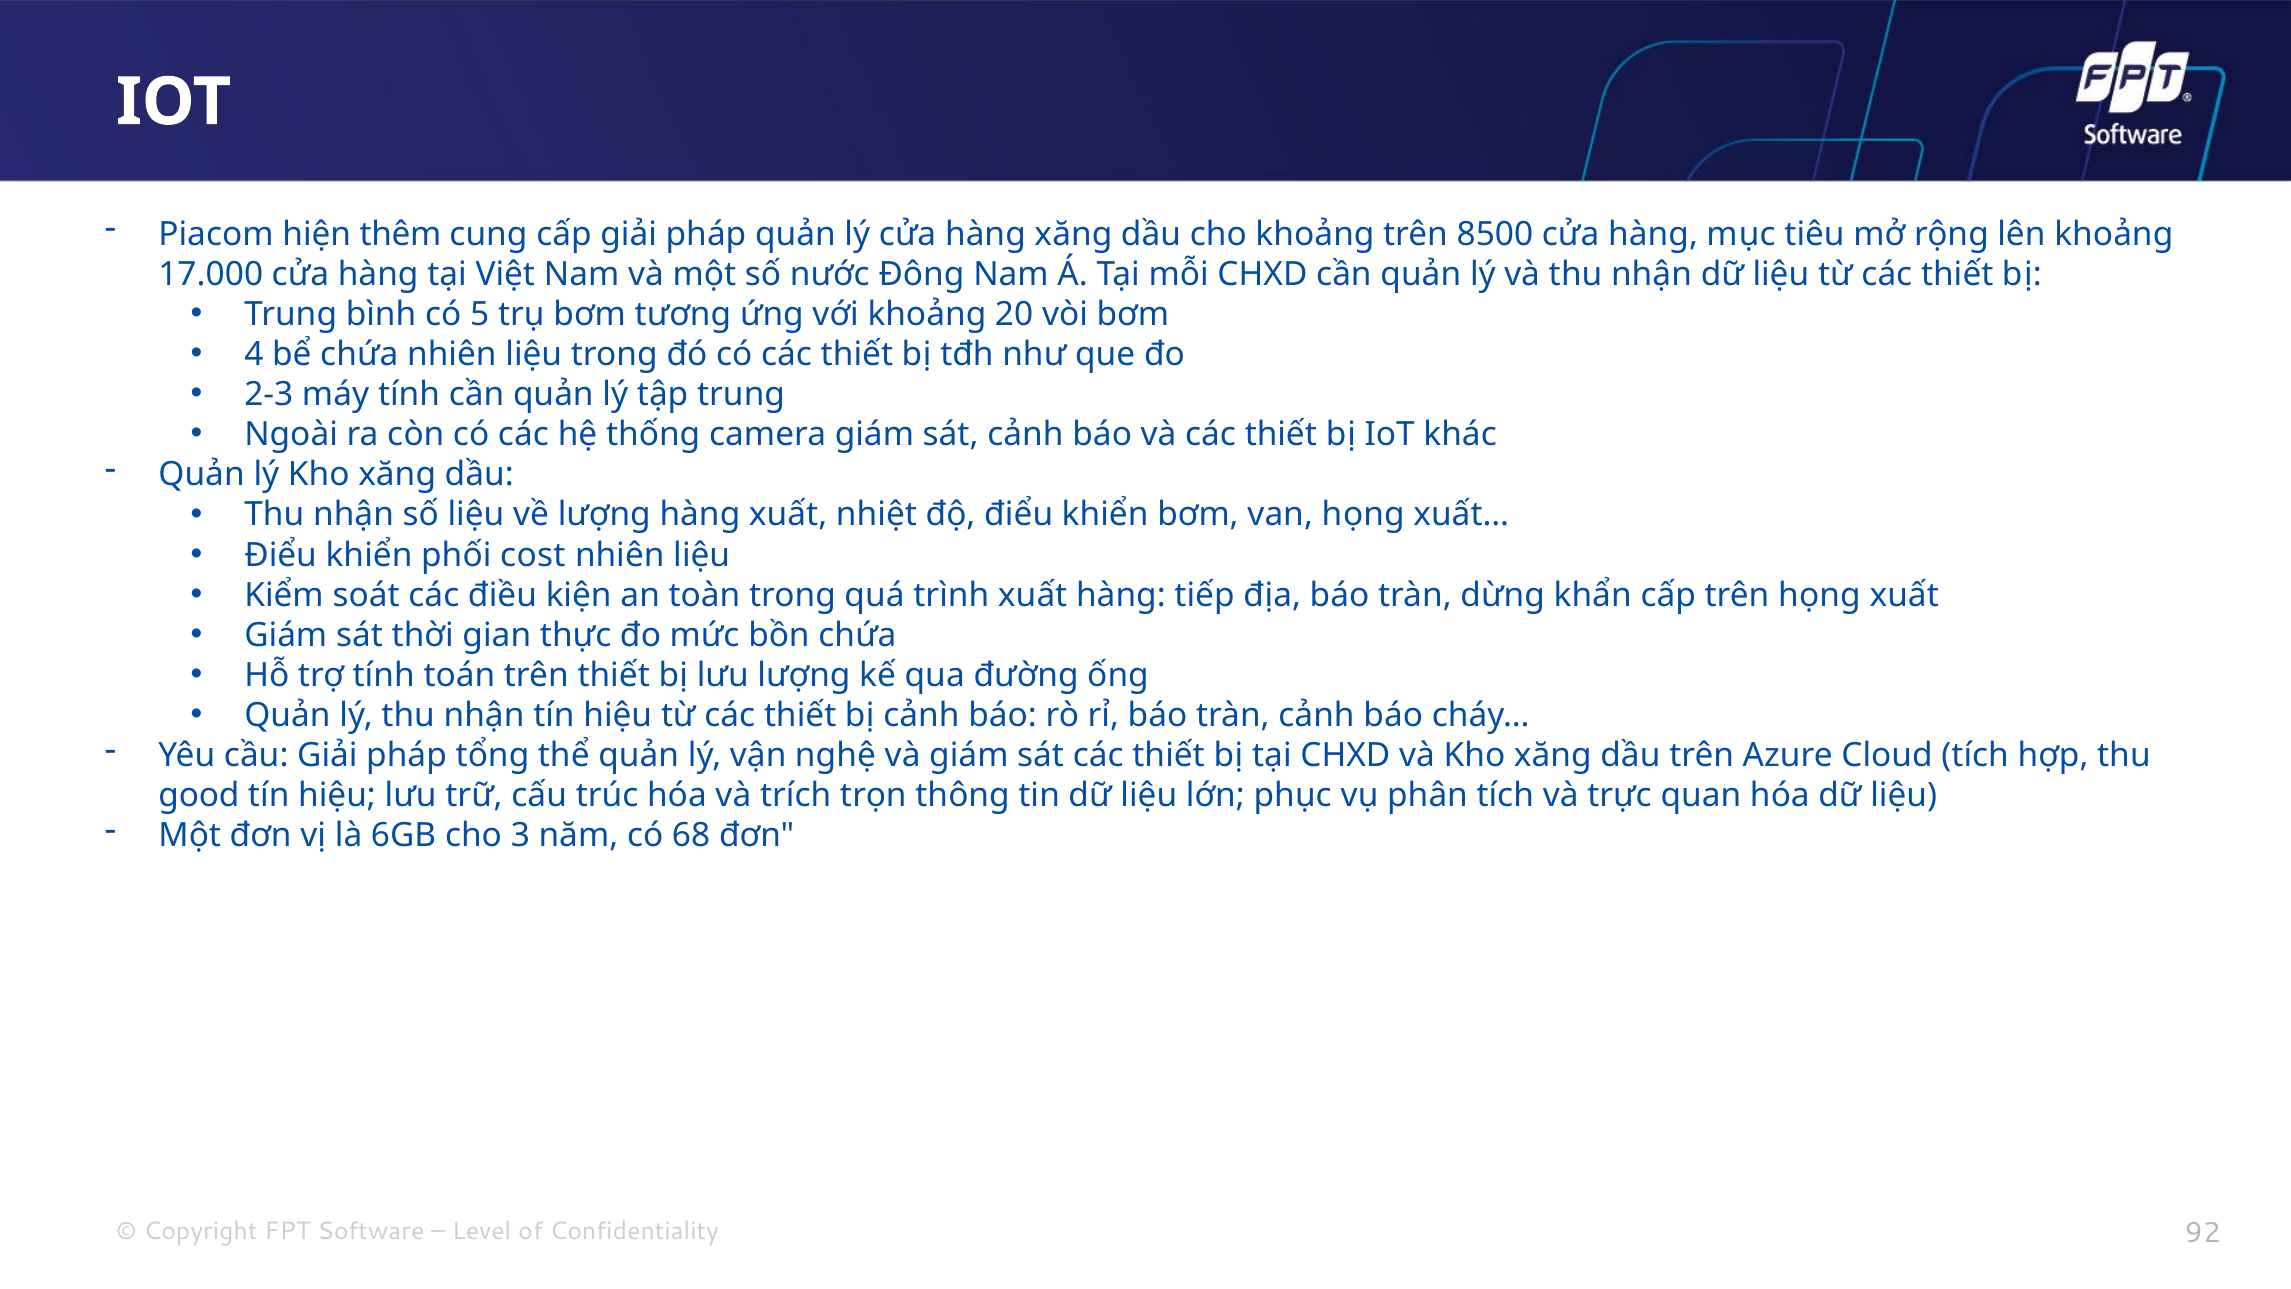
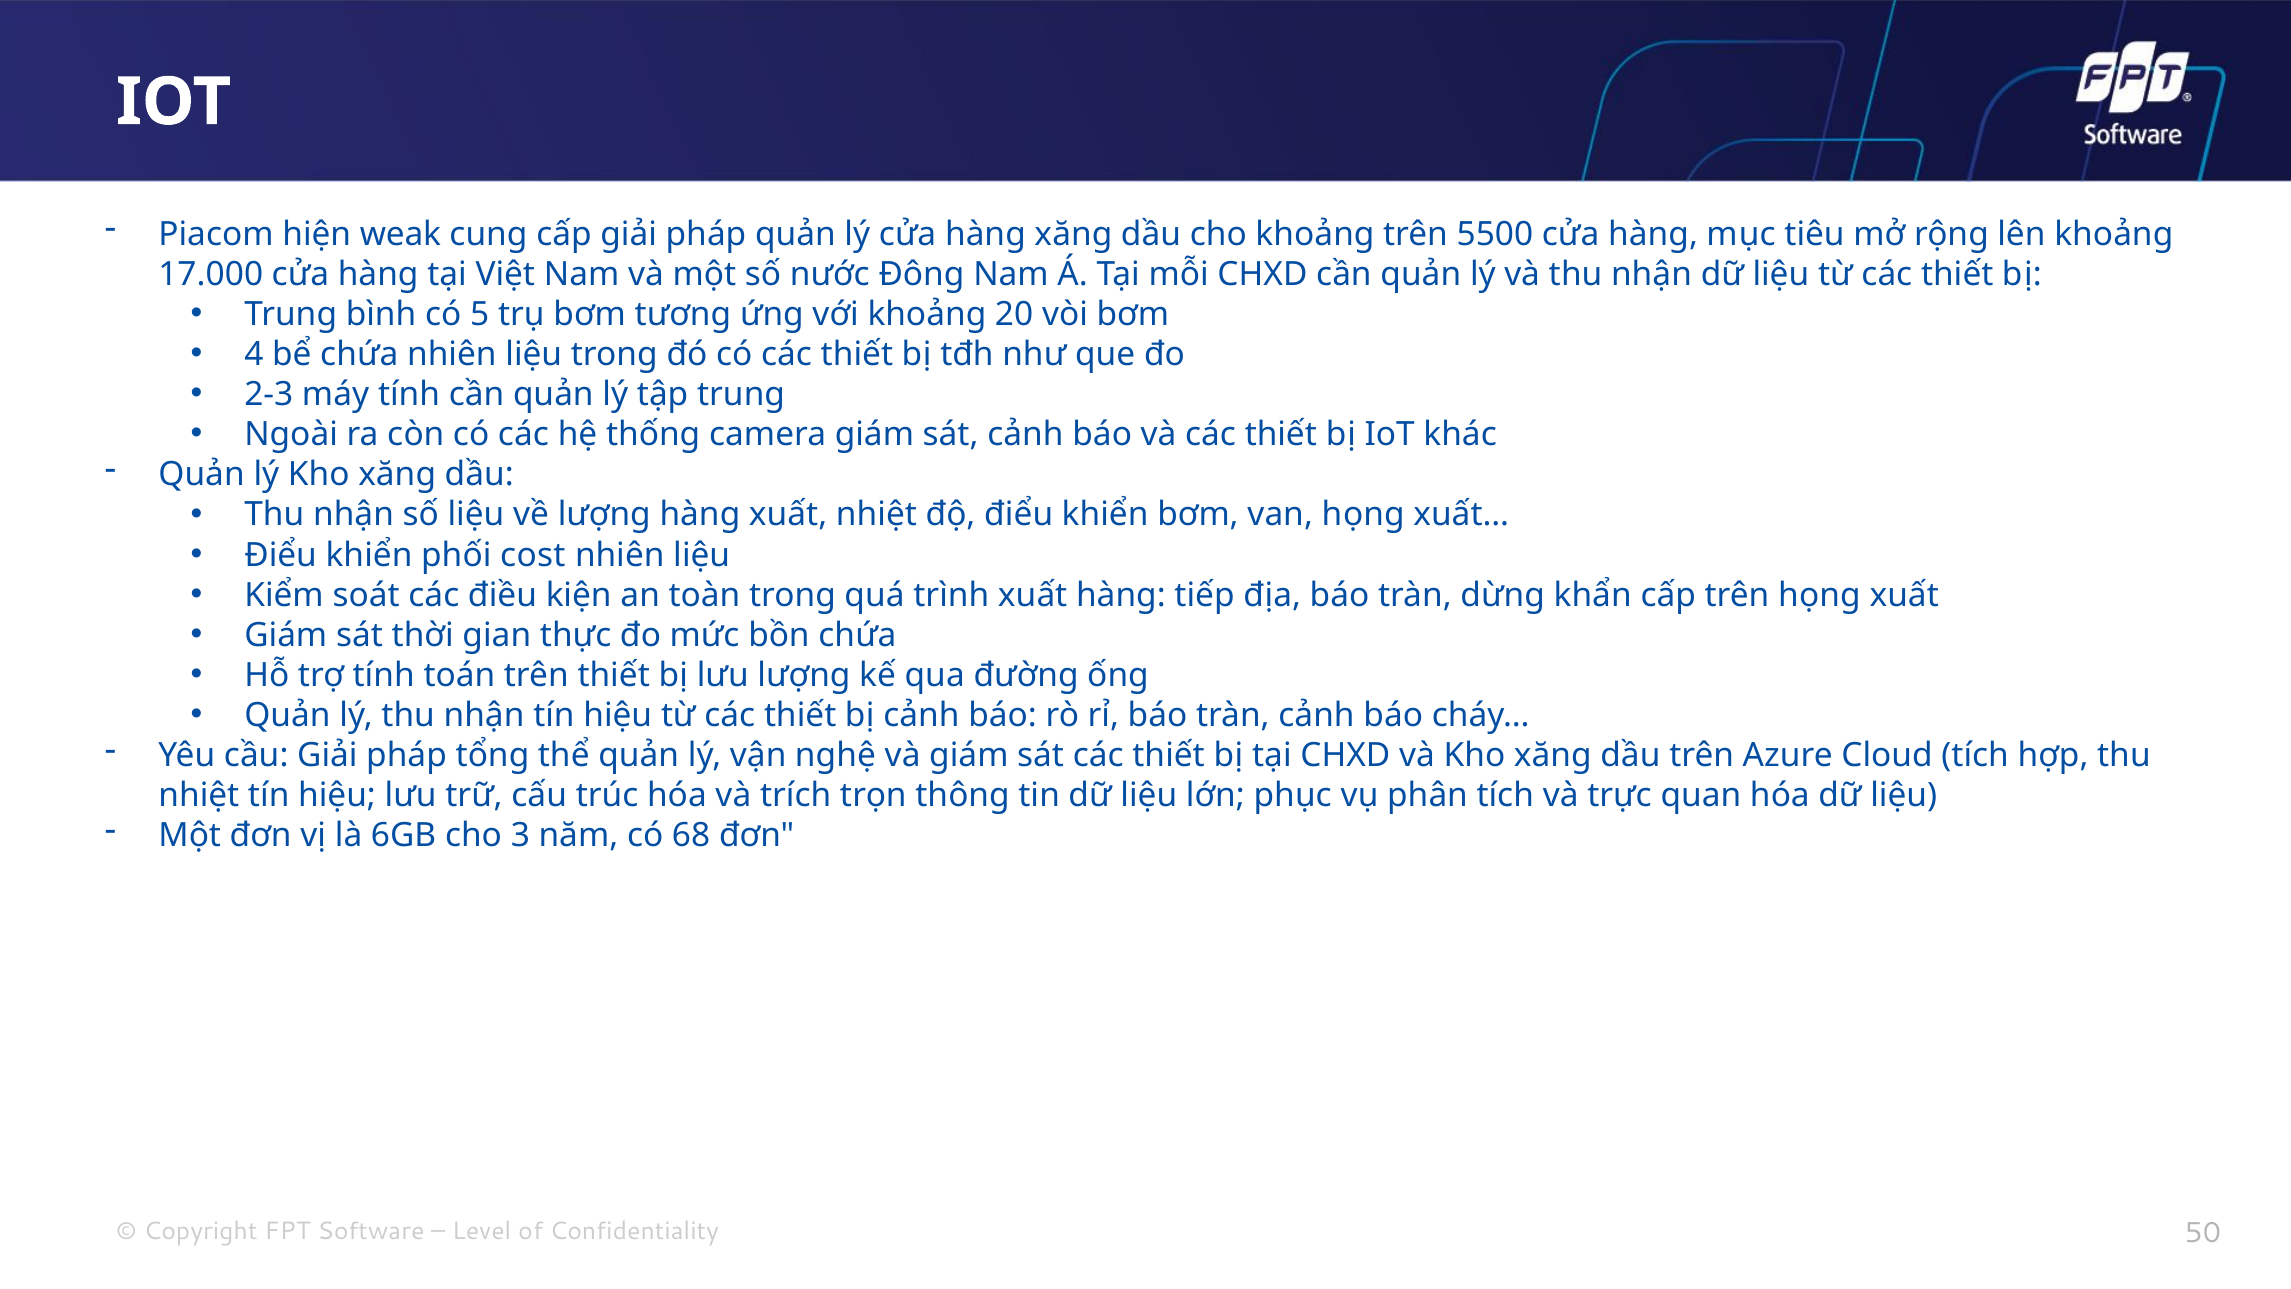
thêm: thêm -> weak
8500: 8500 -> 5500
good at (199, 796): good -> nhiệt
92: 92 -> 50
